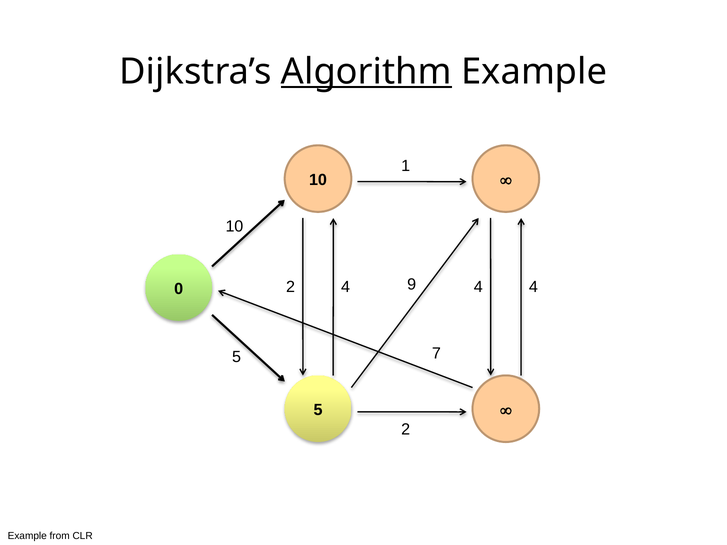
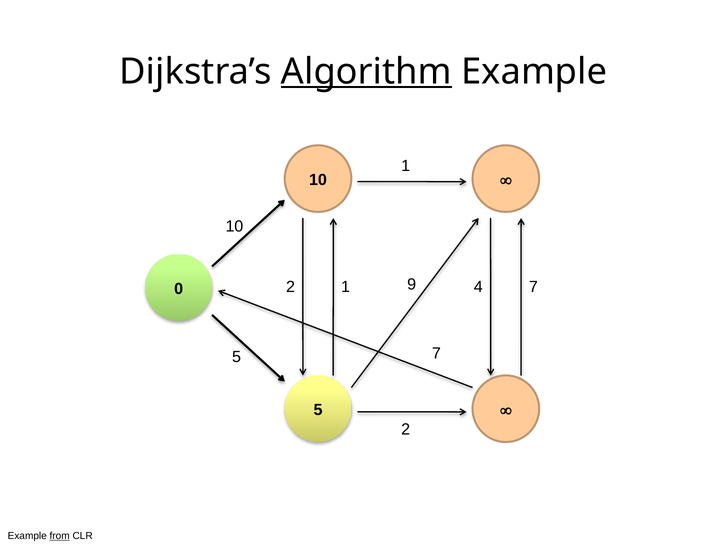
4 at (346, 287): 4 -> 1
4 4: 4 -> 7
from underline: none -> present
